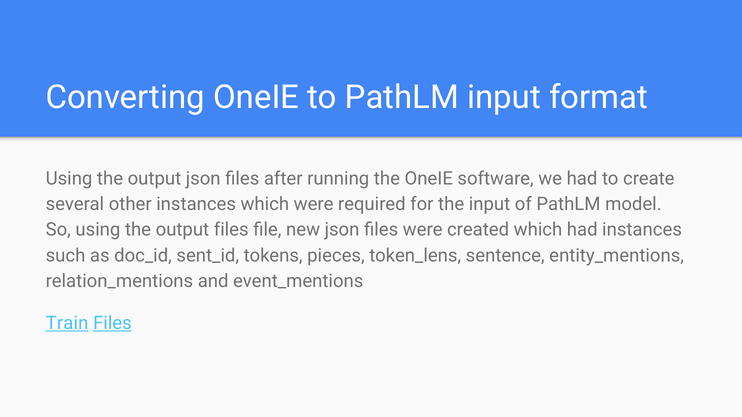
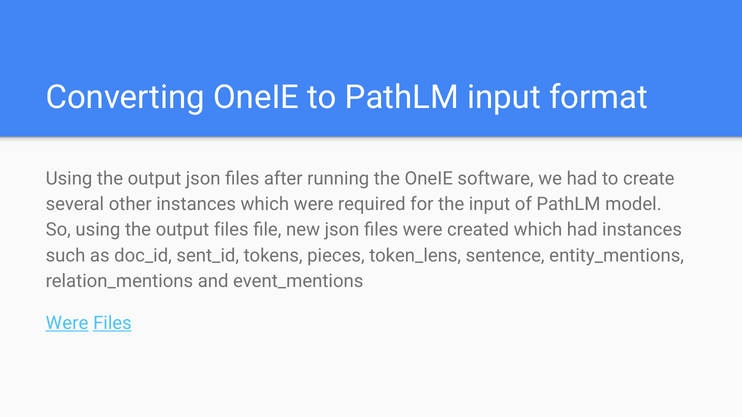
Train at (67, 323): Train -> Were
